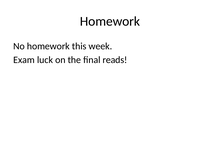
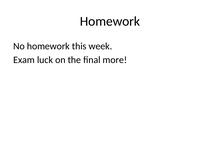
reads: reads -> more
